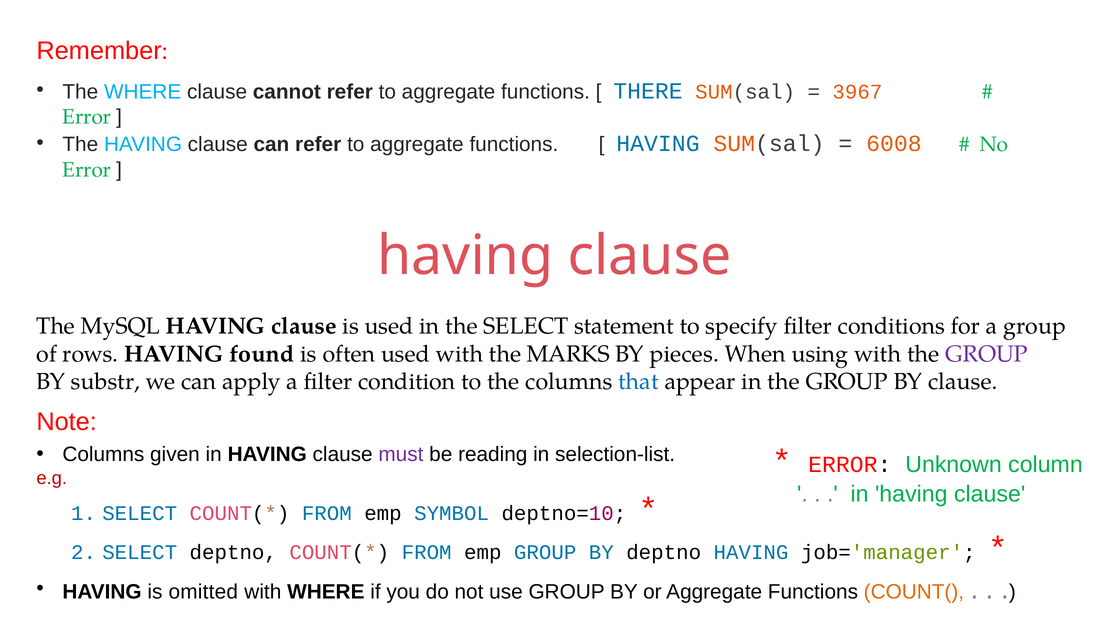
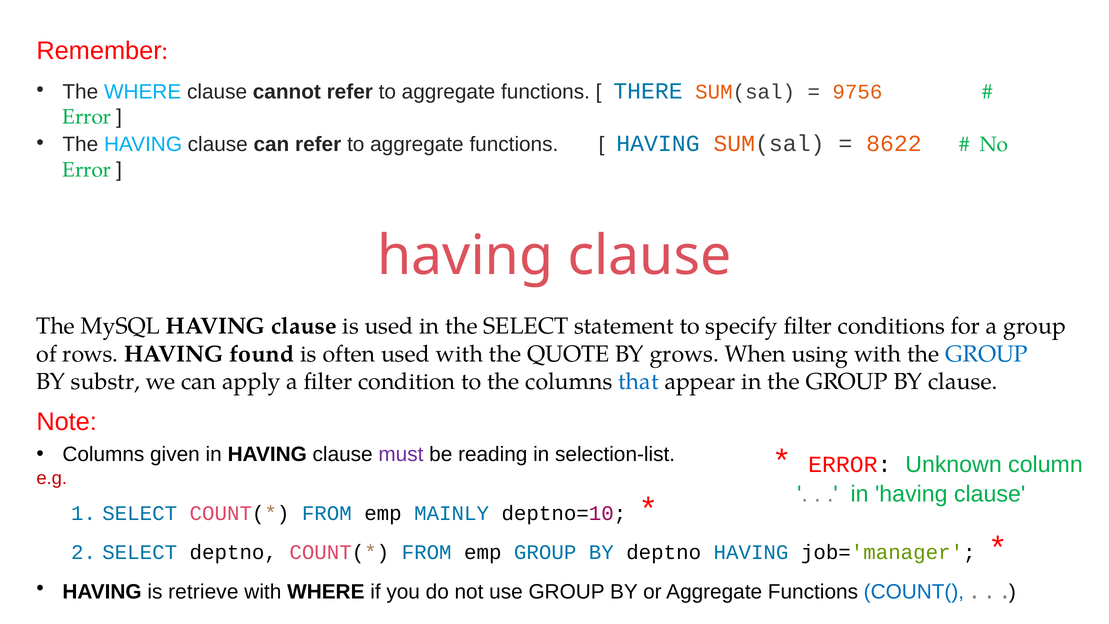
3967: 3967 -> 9756
6008: 6008 -> 8622
MARKS: MARKS -> QUOTE
pieces: pieces -> grows
GROUP at (987, 354) colour: purple -> blue
SYMBOL: SYMBOL -> MAINLY
omitted: omitted -> retrieve
COUNT( colour: orange -> blue
